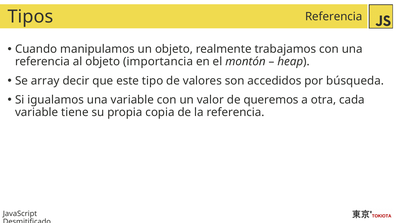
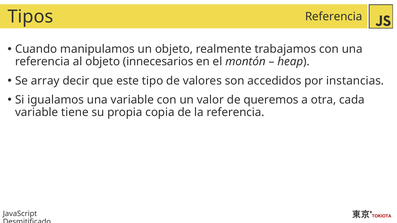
importancia: importancia -> innecesarios
búsqueda: búsqueda -> instancias
